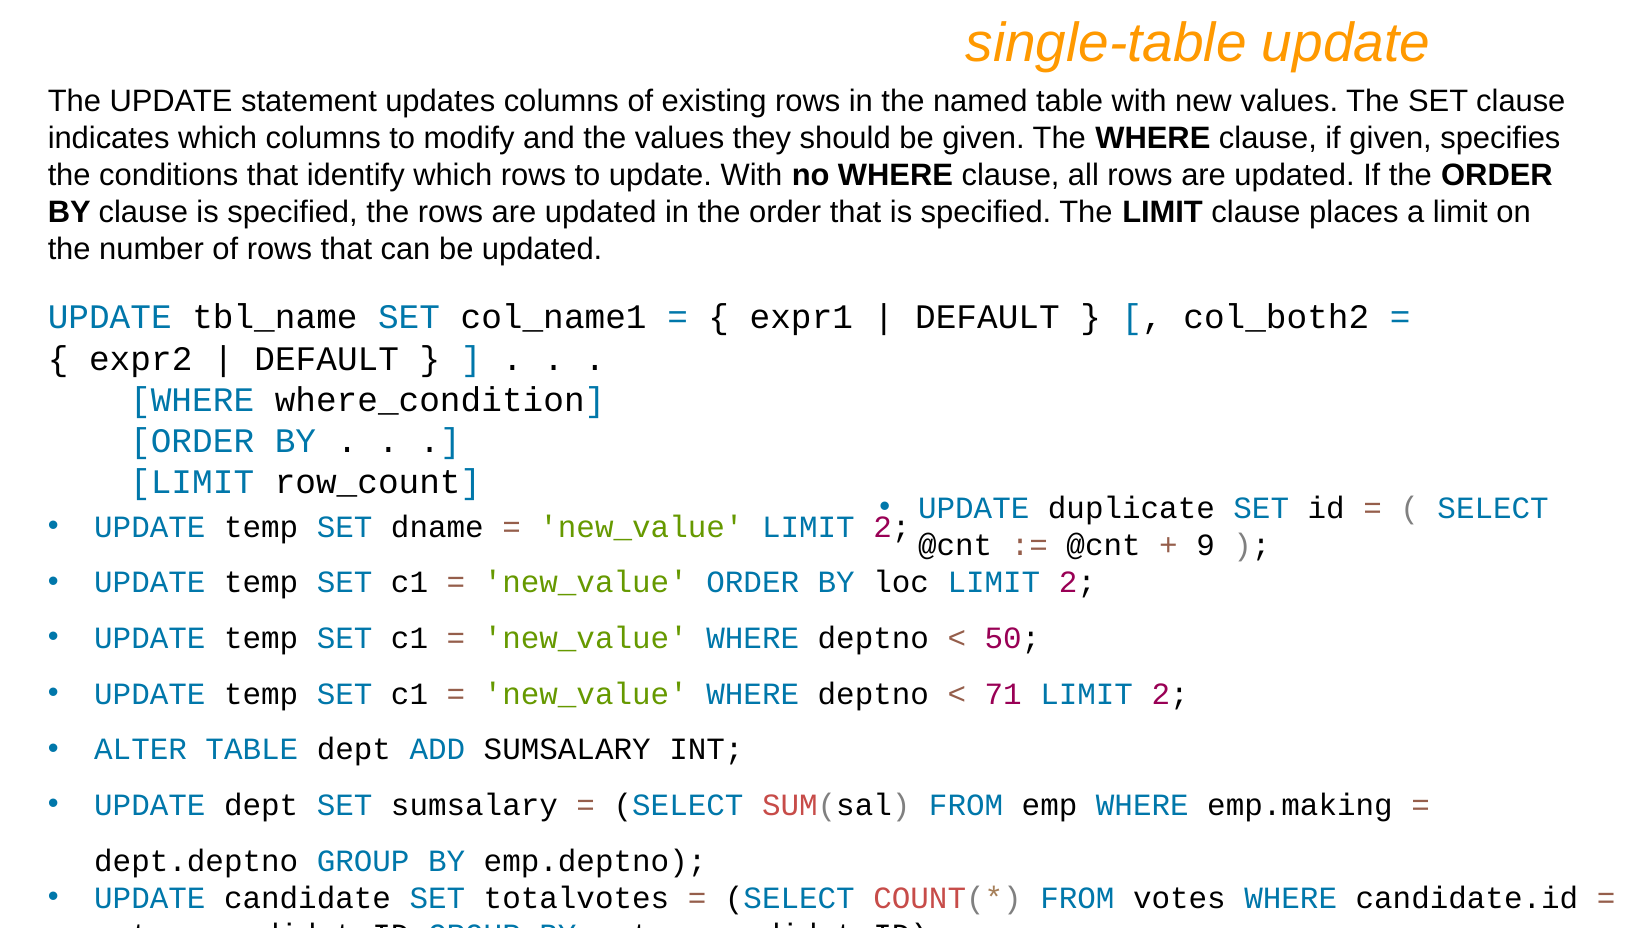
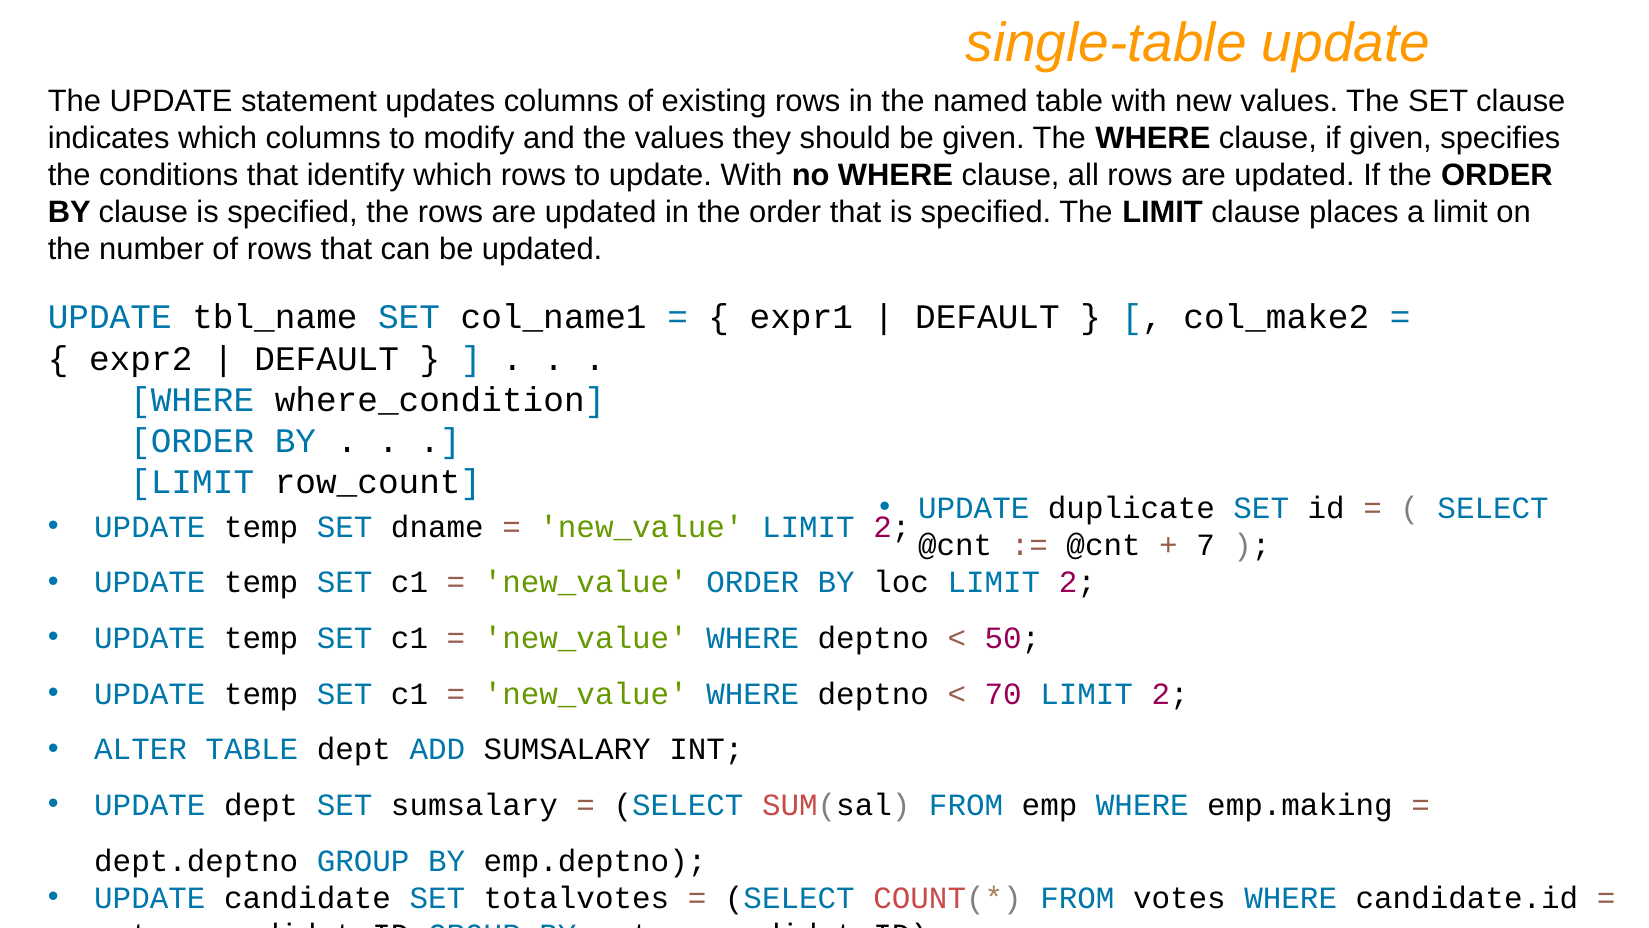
col_both2: col_both2 -> col_make2
9: 9 -> 7
71: 71 -> 70
